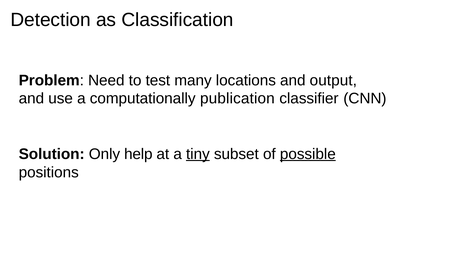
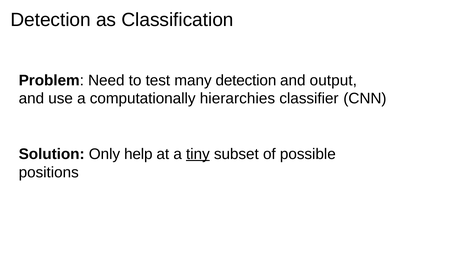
many locations: locations -> detection
publication: publication -> hierarchies
possible underline: present -> none
